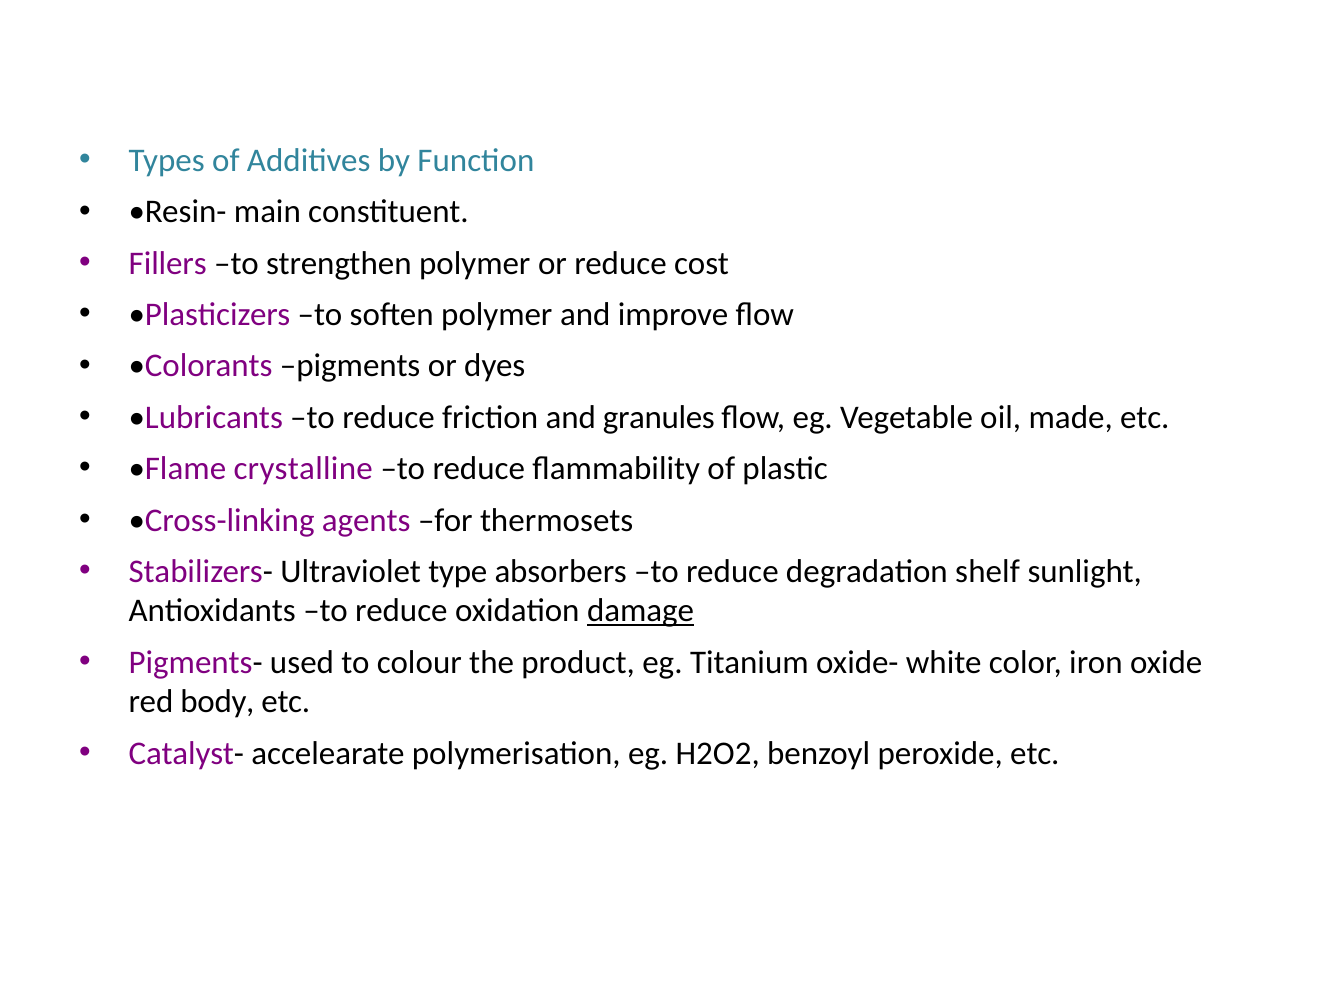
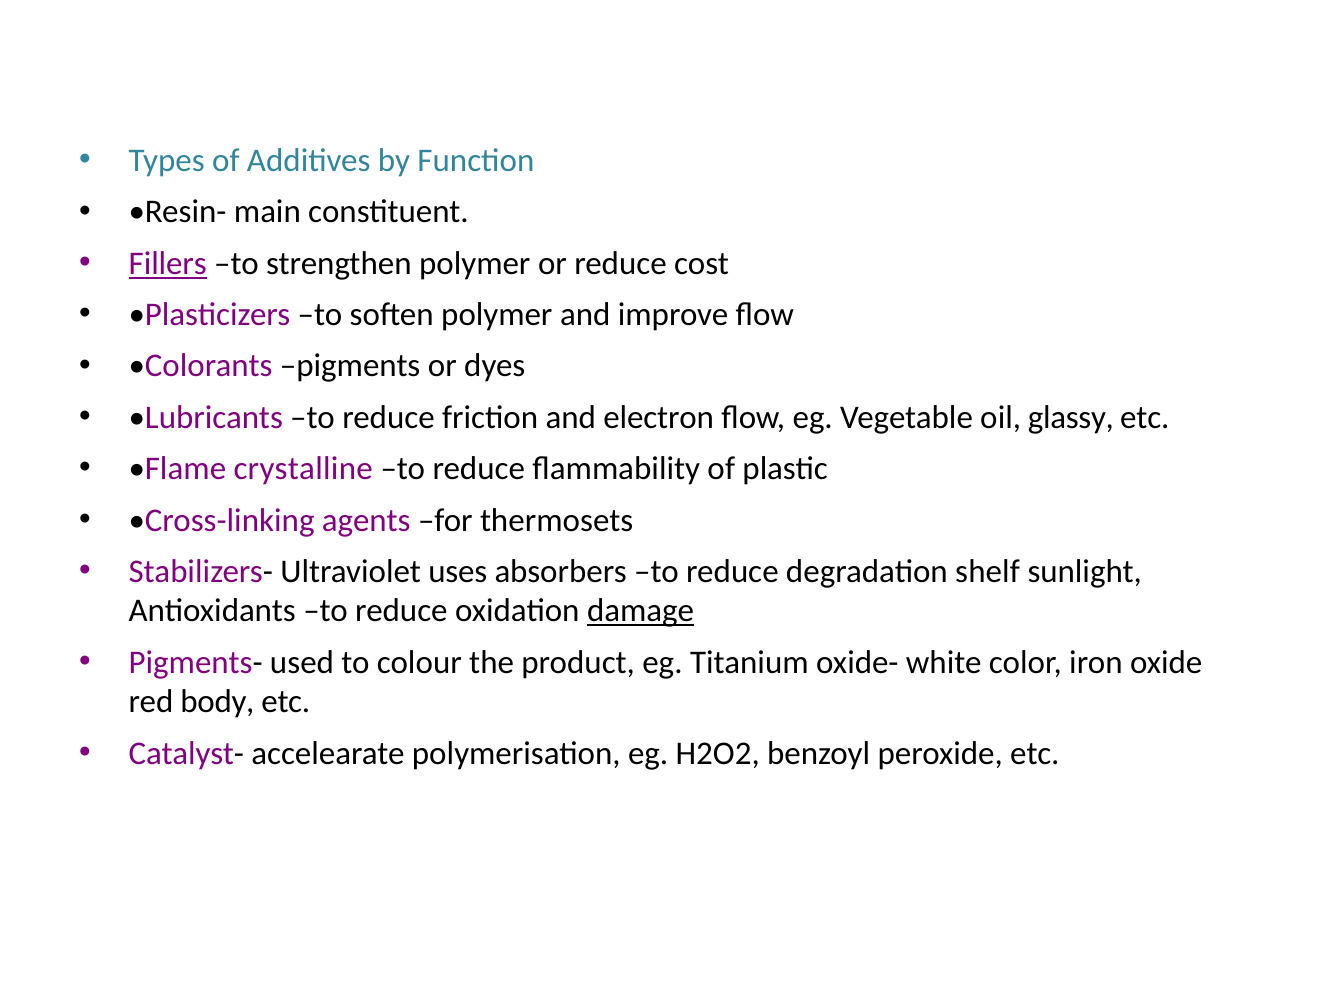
Fillers underline: none -> present
granules: granules -> electron
made: made -> glassy
type: type -> uses
